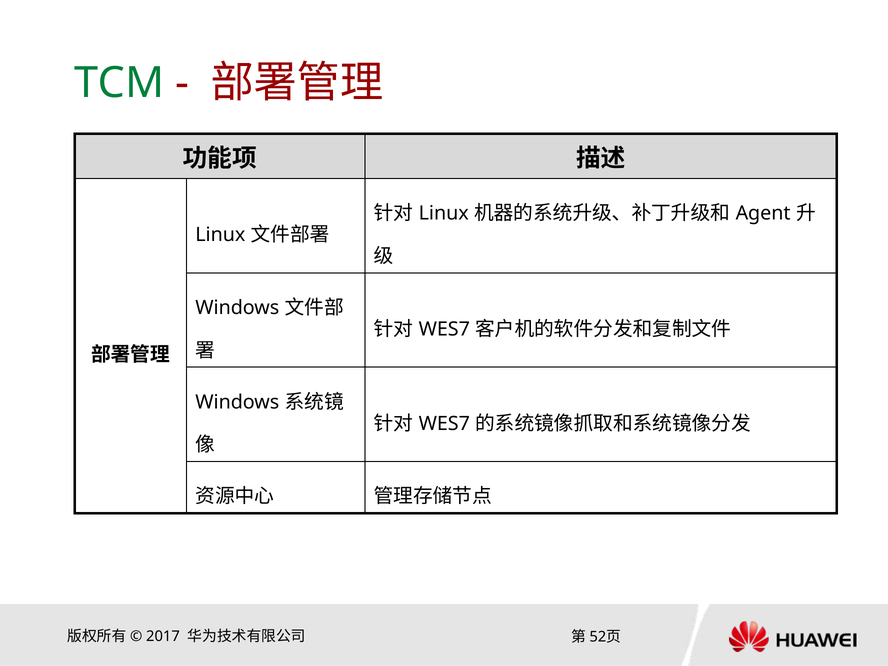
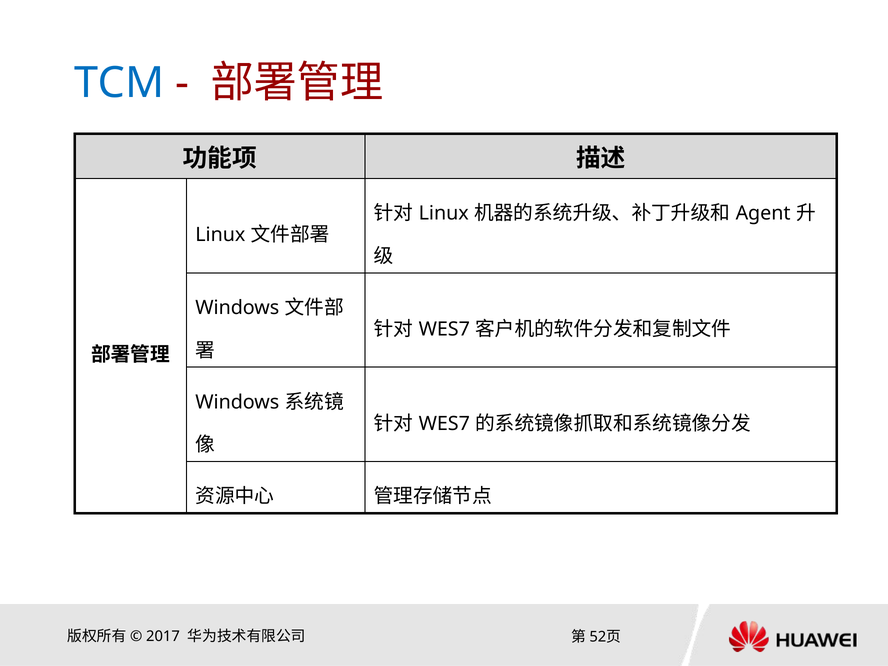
TCM colour: green -> blue
